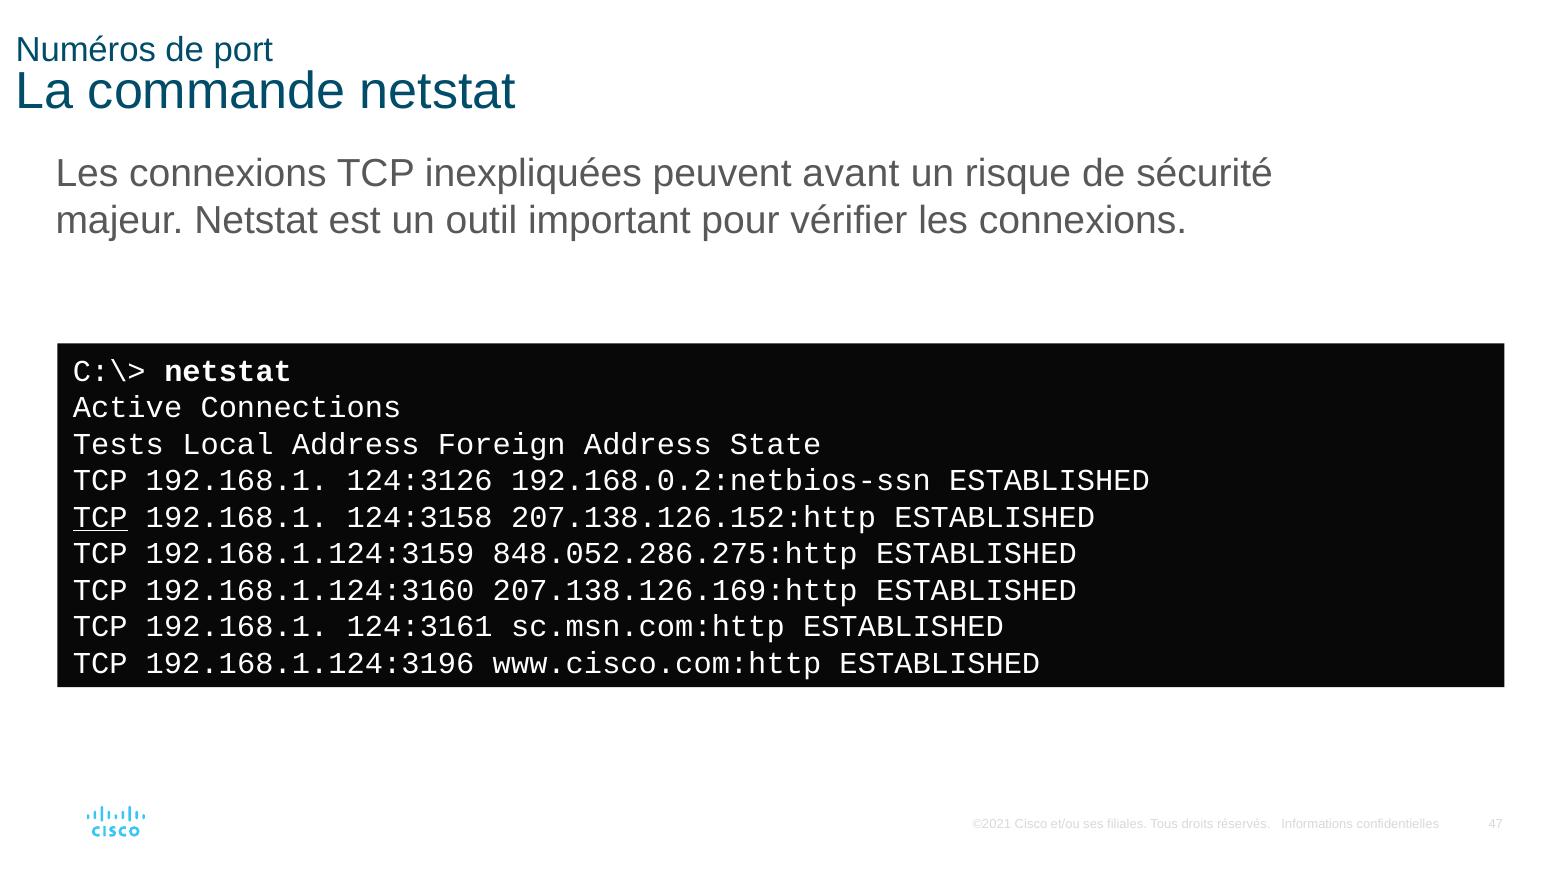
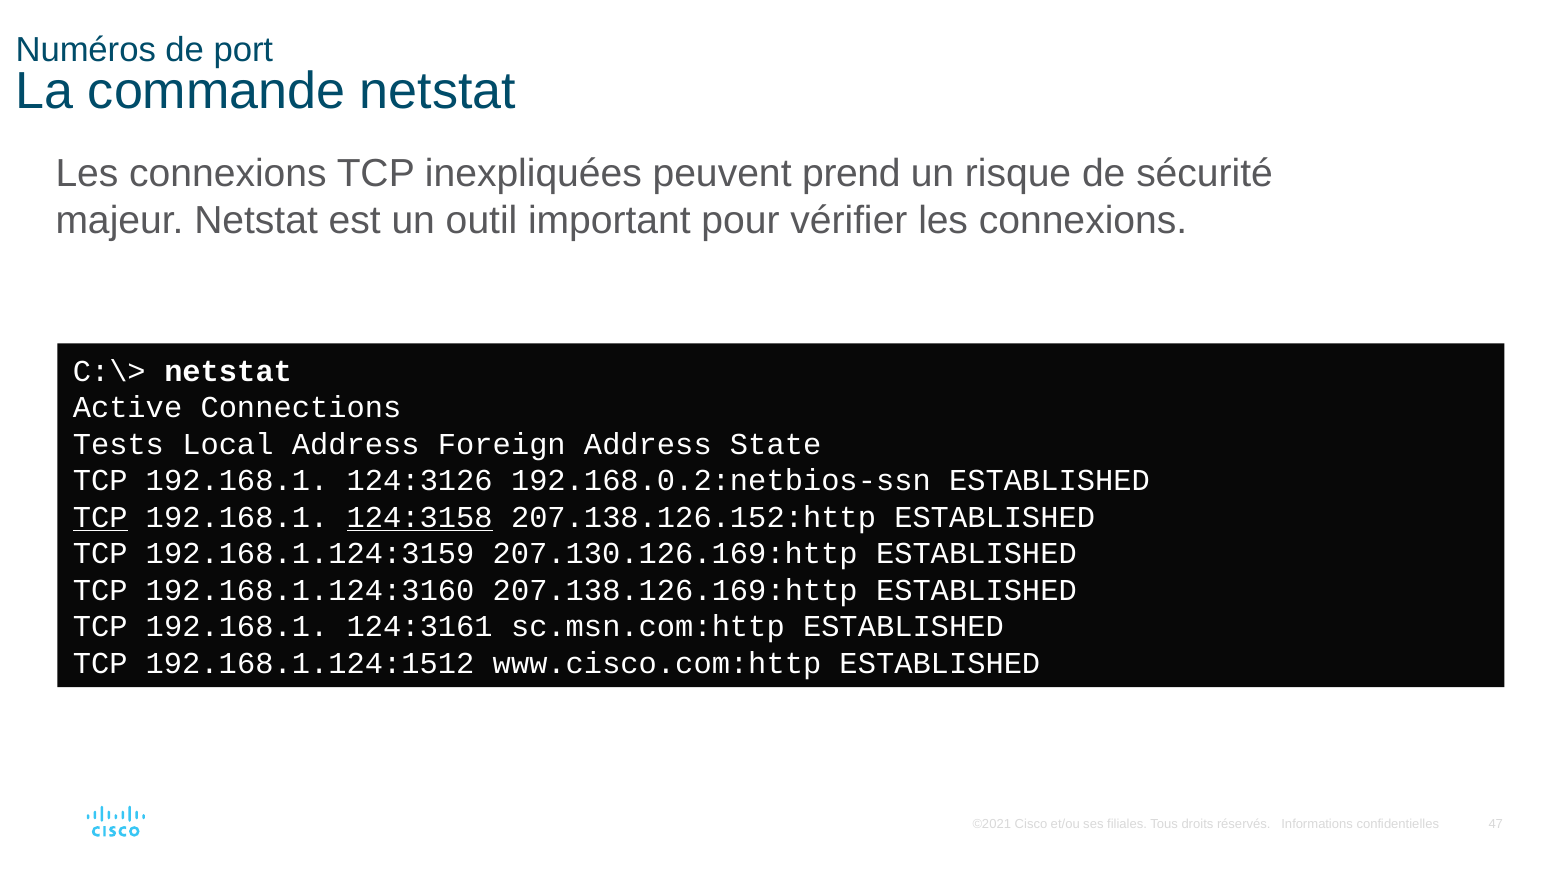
avant: avant -> prend
124:3158 underline: none -> present
848.052.286.275:http: 848.052.286.275:http -> 207.130.126.169:http
192.168.1.124:3196: 192.168.1.124:3196 -> 192.168.1.124:1512
